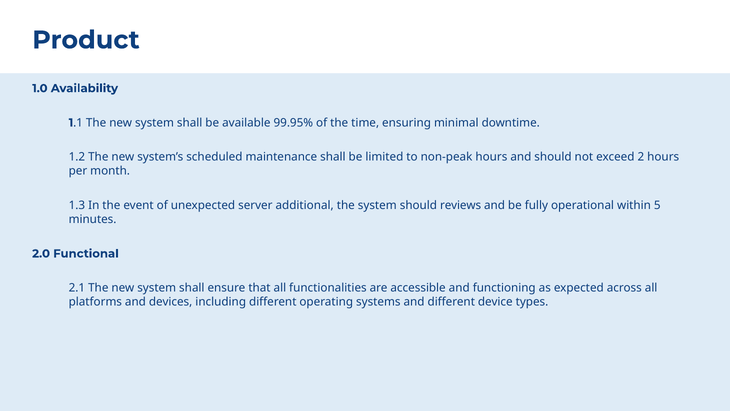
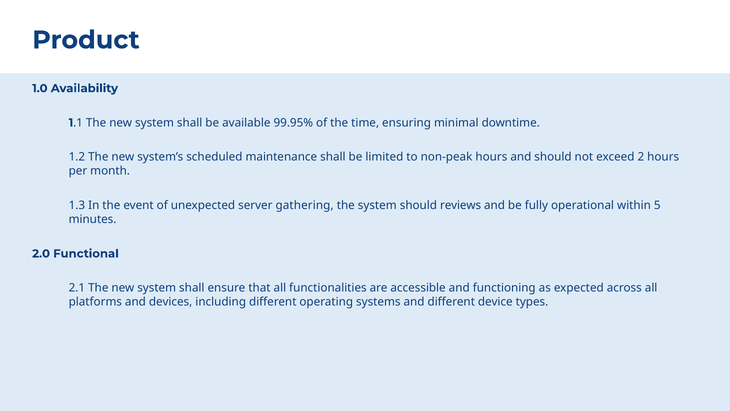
additional: additional -> gathering
